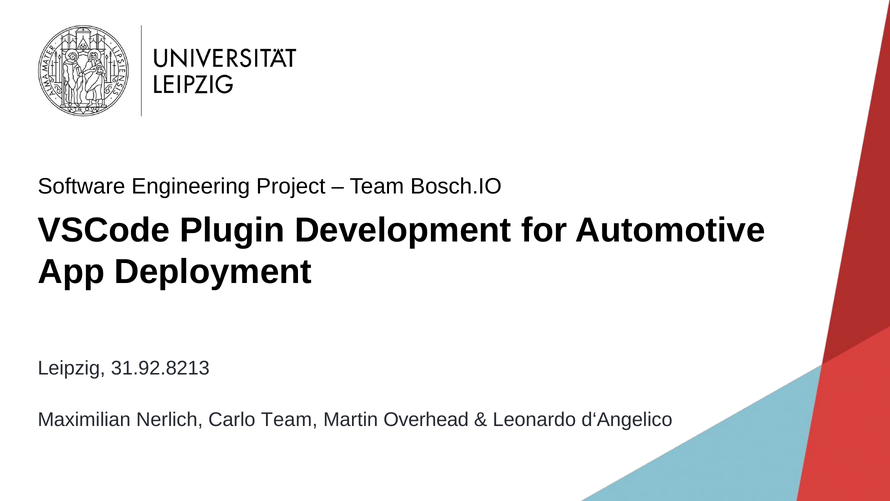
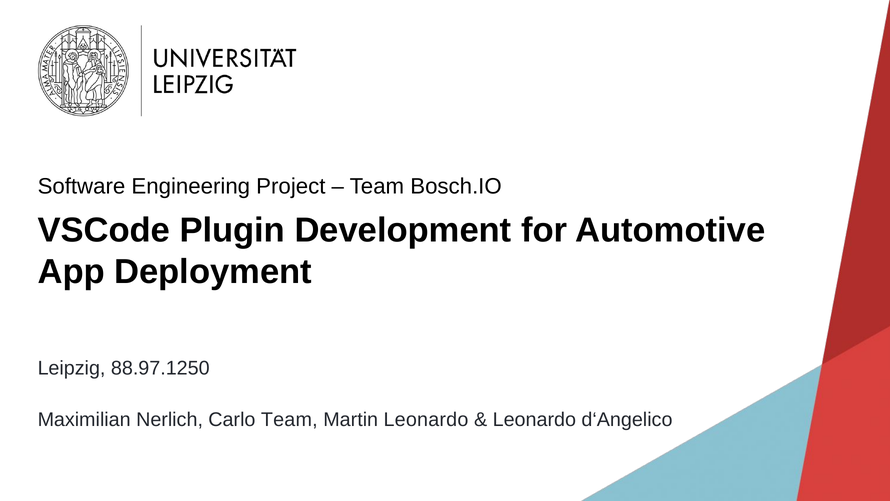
31.92.8213: 31.92.8213 -> 88.97.1250
Martin Overhead: Overhead -> Leonardo
